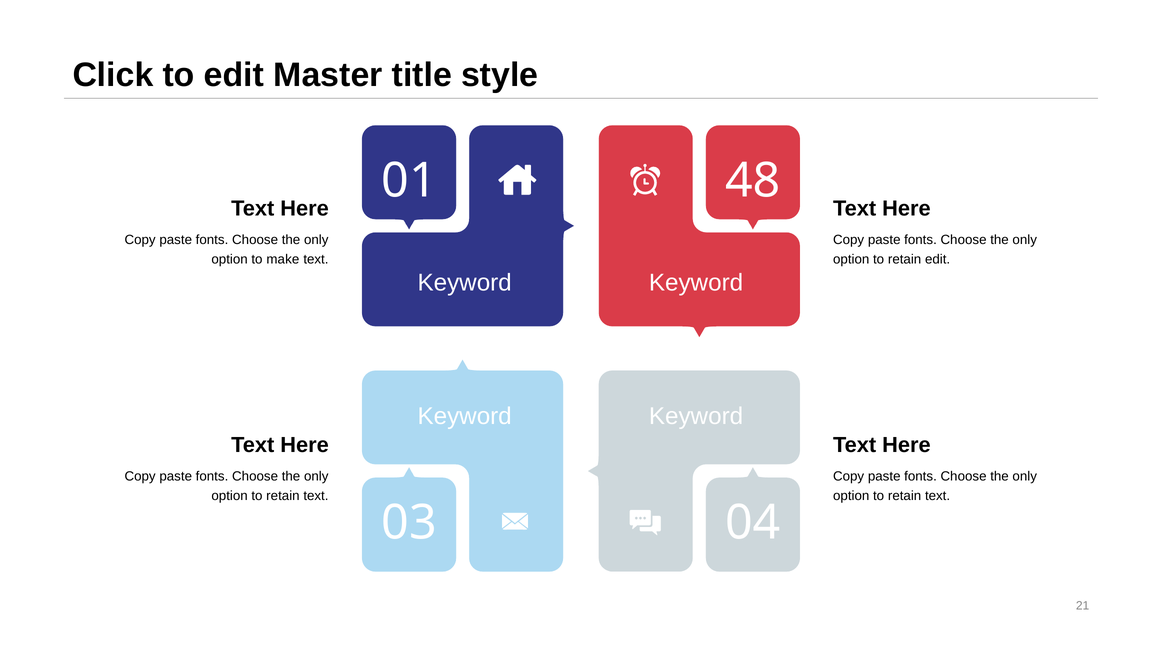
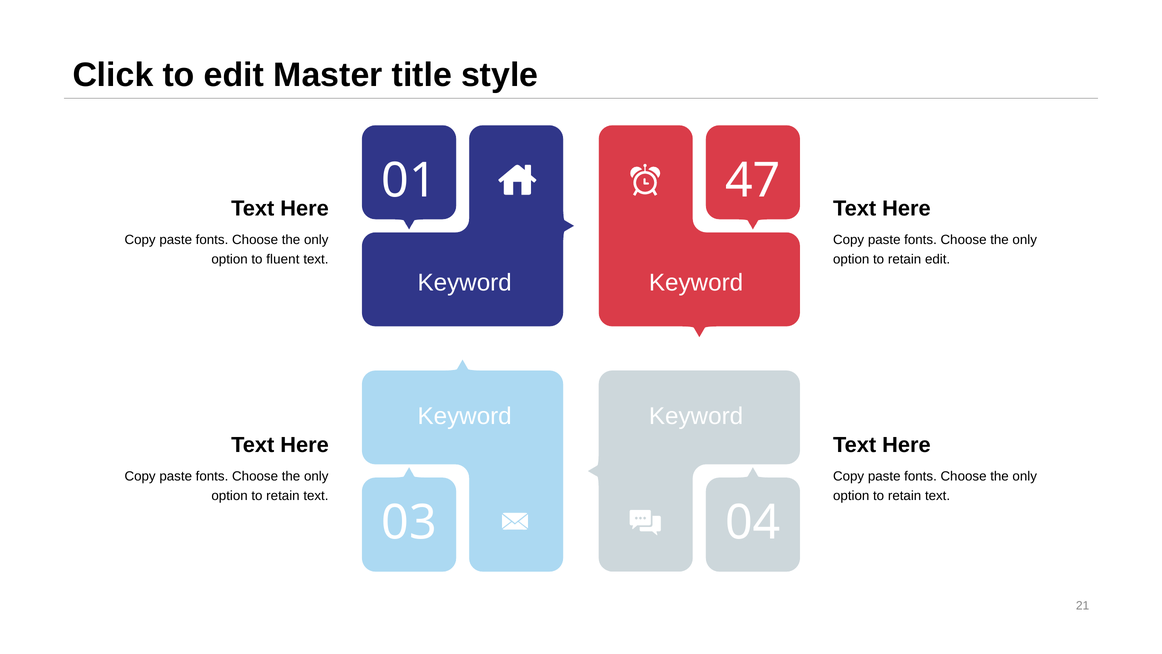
48: 48 -> 47
make: make -> fluent
